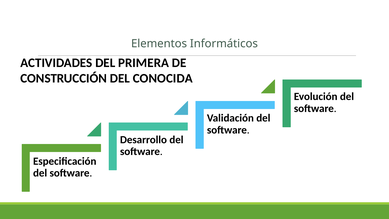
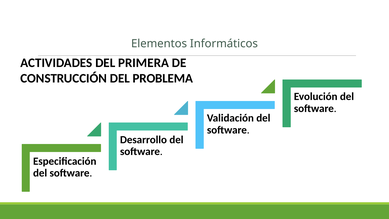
CONOCIDA: CONOCIDA -> PROBLEMA
